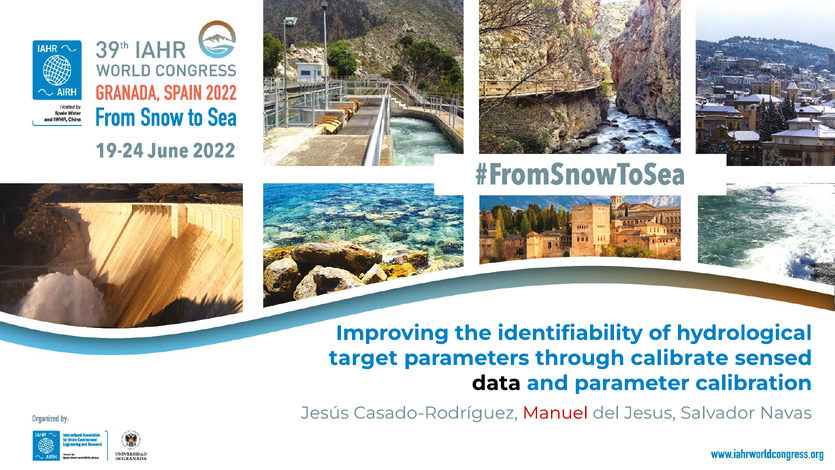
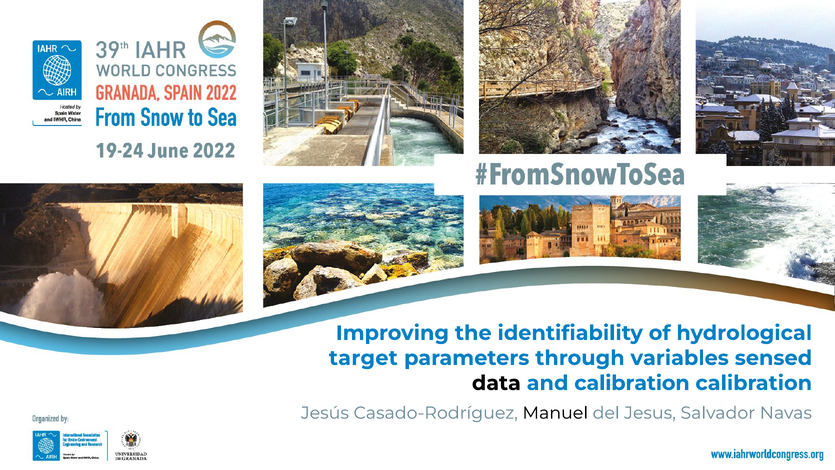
calibrate: calibrate -> variables
and parameter: parameter -> calibration
Manuel colour: red -> black
